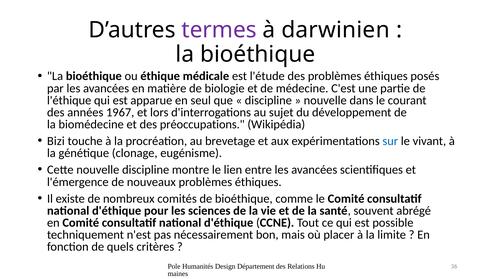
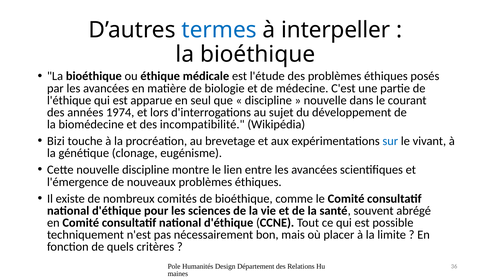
termes colour: purple -> blue
darwinien: darwinien -> interpeller
1967: 1967 -> 1974
préoccupations: préoccupations -> incompatibilité
